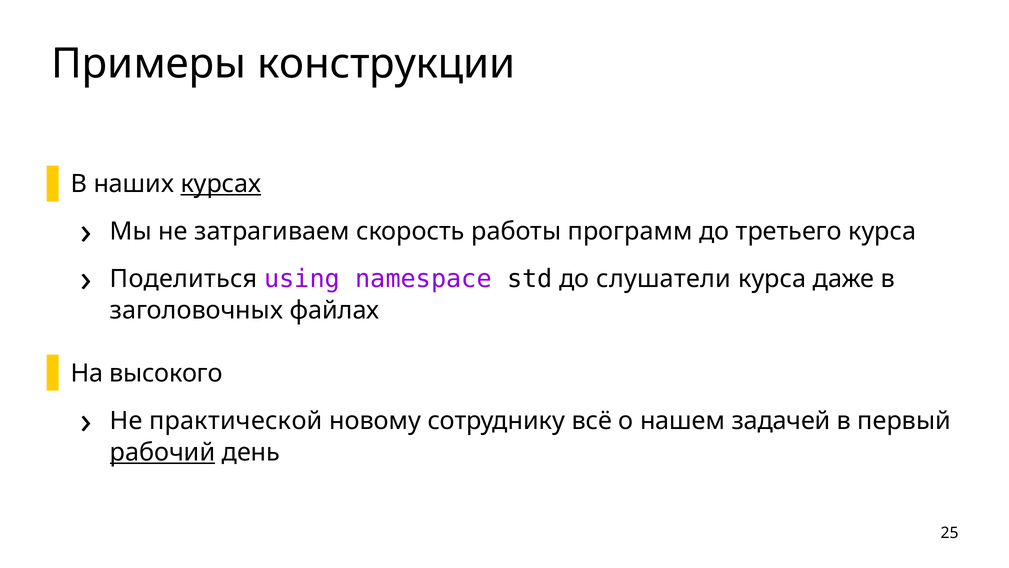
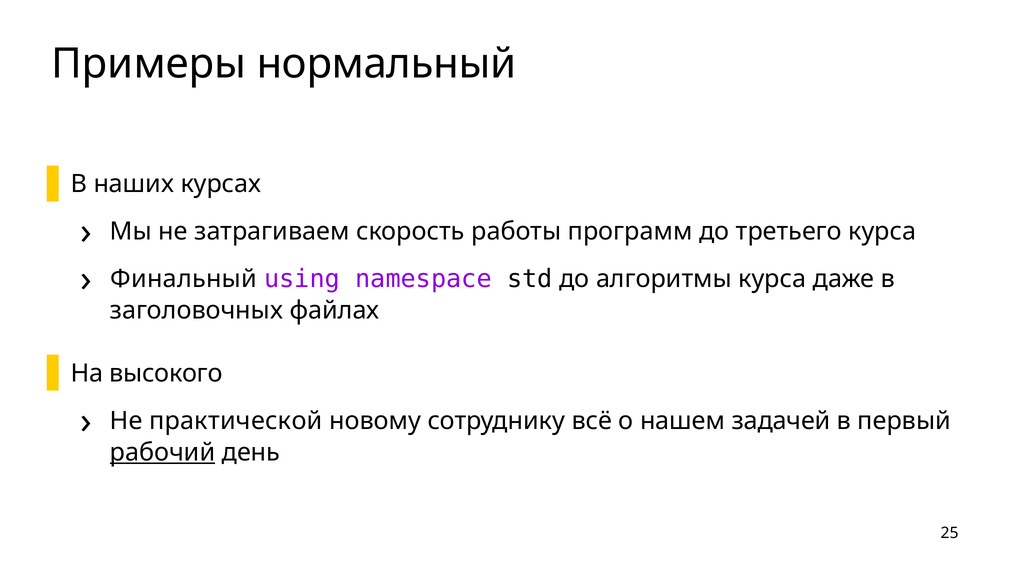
конструкции: конструкции -> нормальный
курсах underline: present -> none
Поделиться: Поделиться -> Финальный
слушатели: слушатели -> алгоритмы
